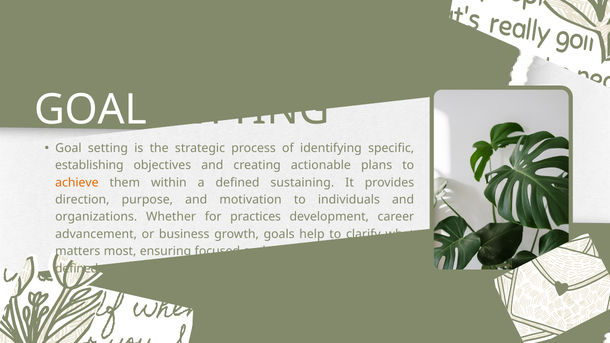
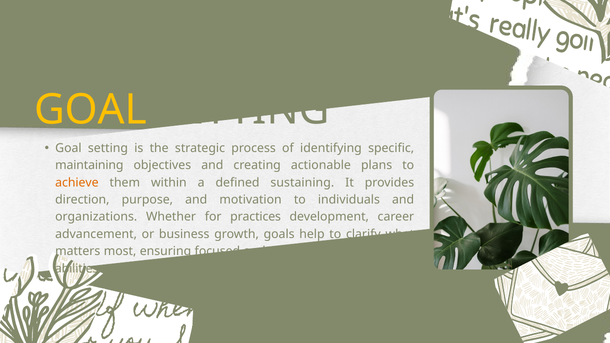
GOAL at (91, 110) colour: white -> yellow
establishing: establishing -> maintaining
defined at (77, 269): defined -> abilities
